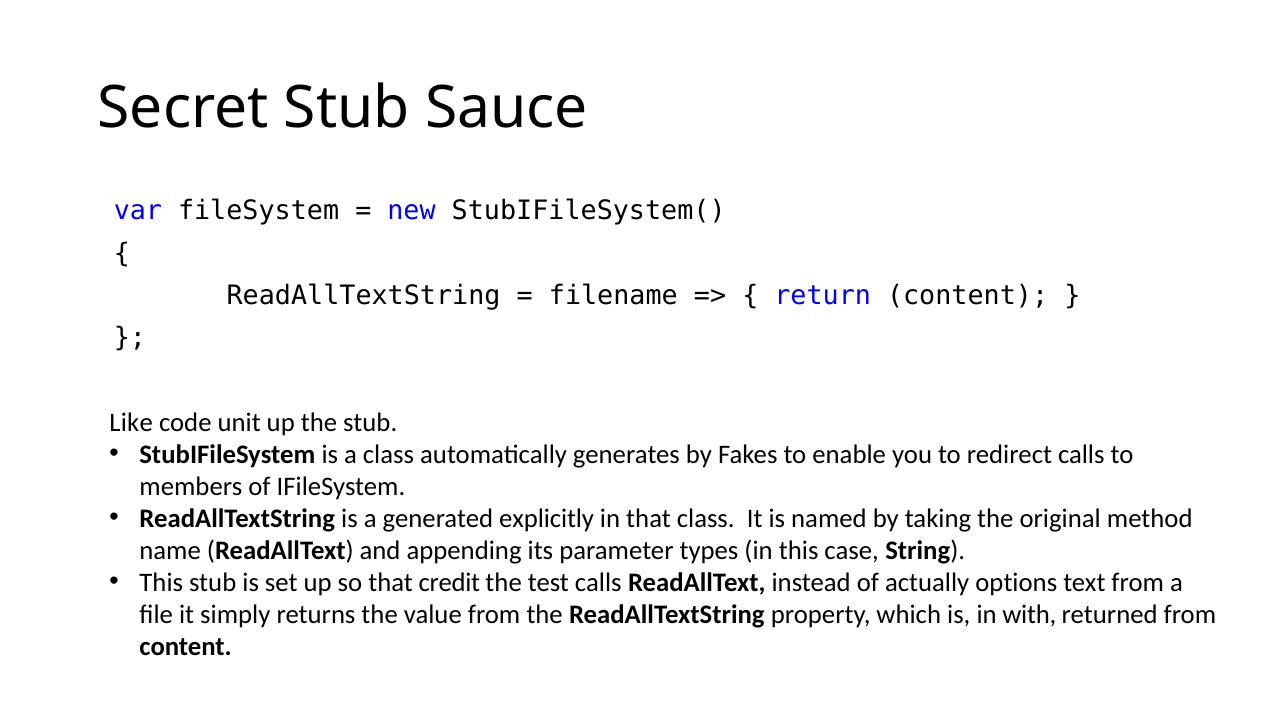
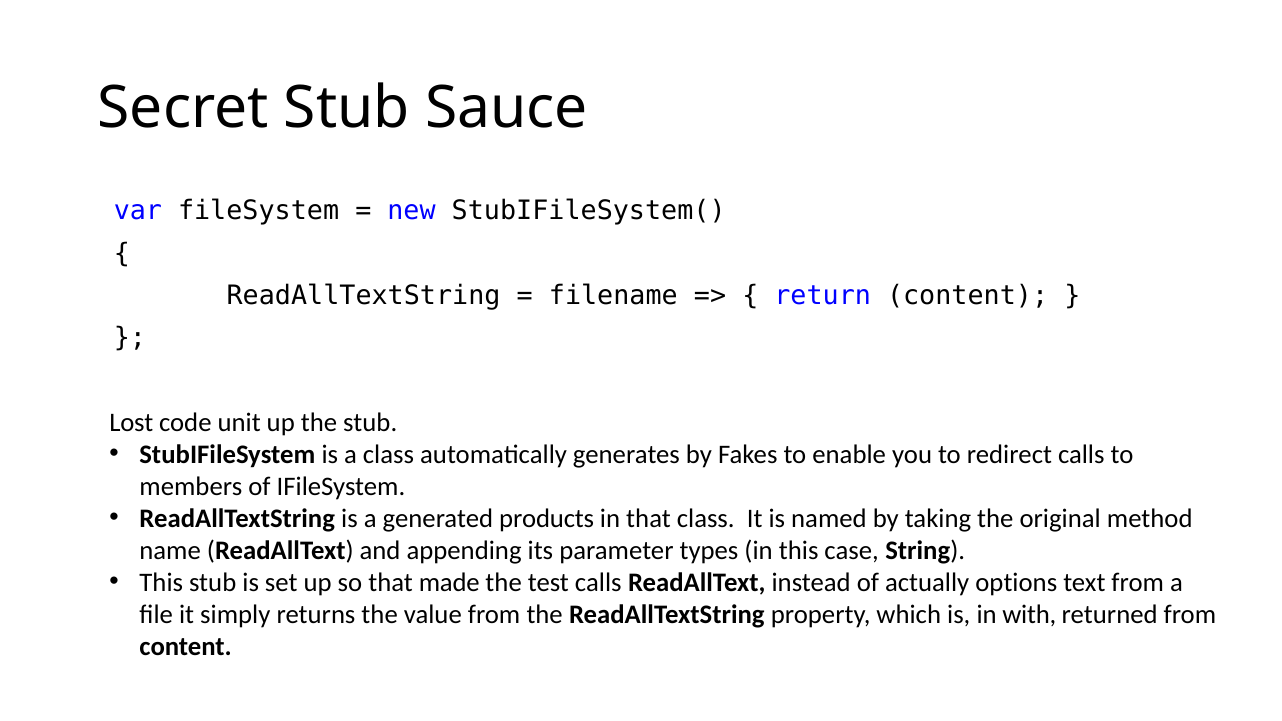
Like: Like -> Lost
explicitly: explicitly -> products
credit: credit -> made
